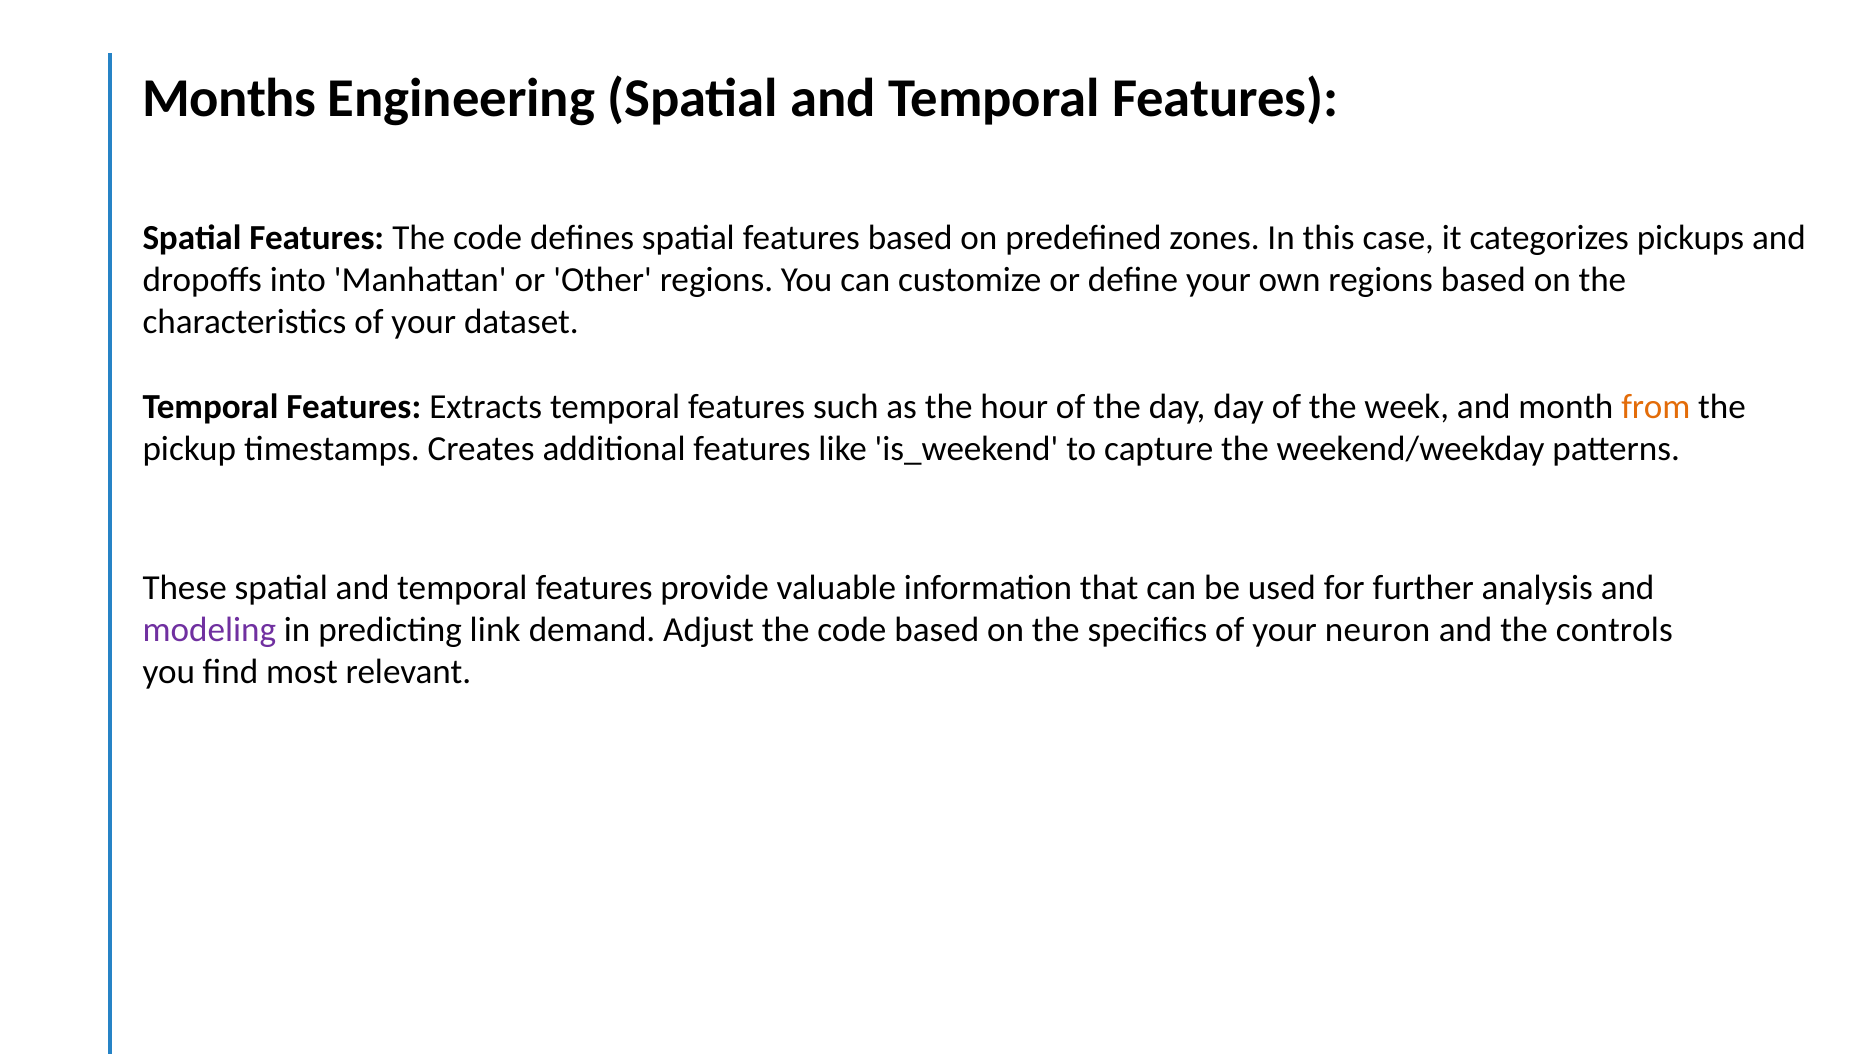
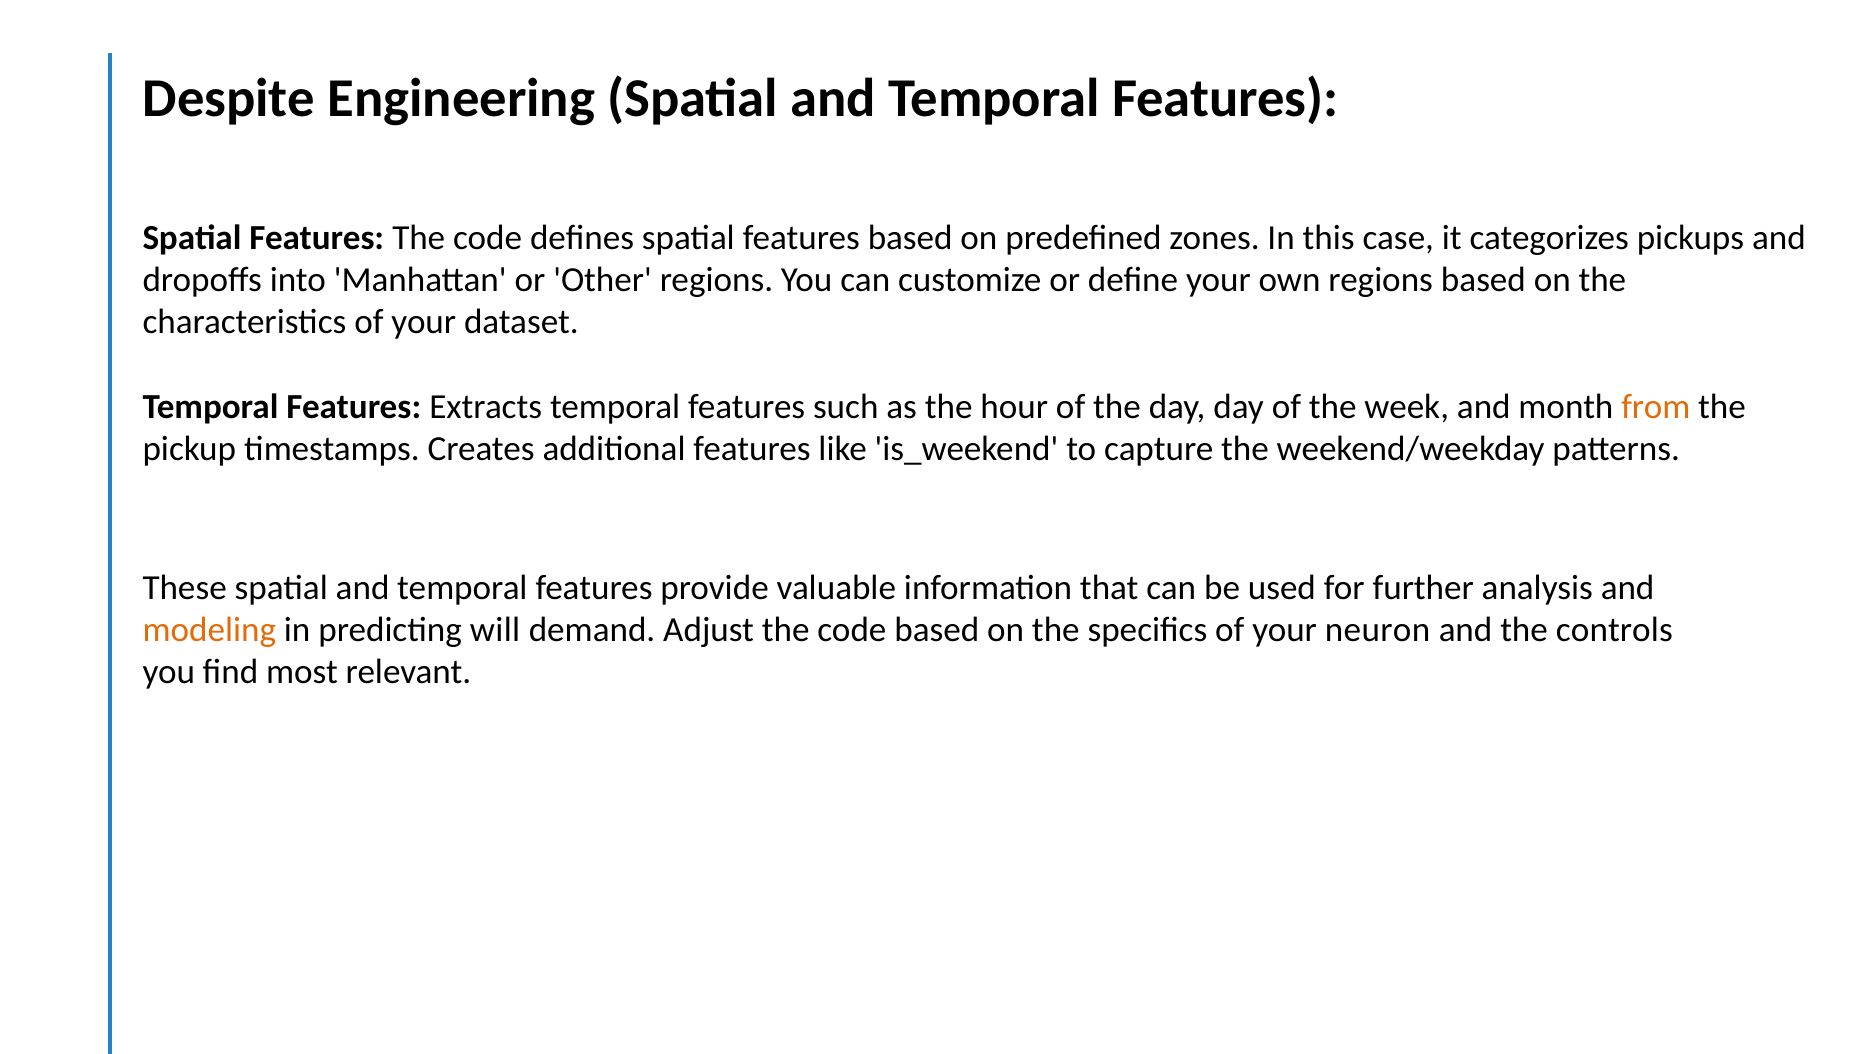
Months: Months -> Despite
modeling colour: purple -> orange
link: link -> will
